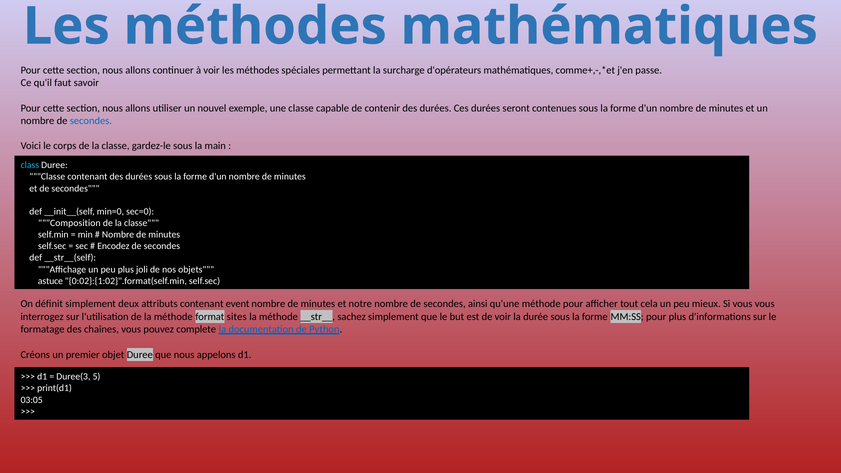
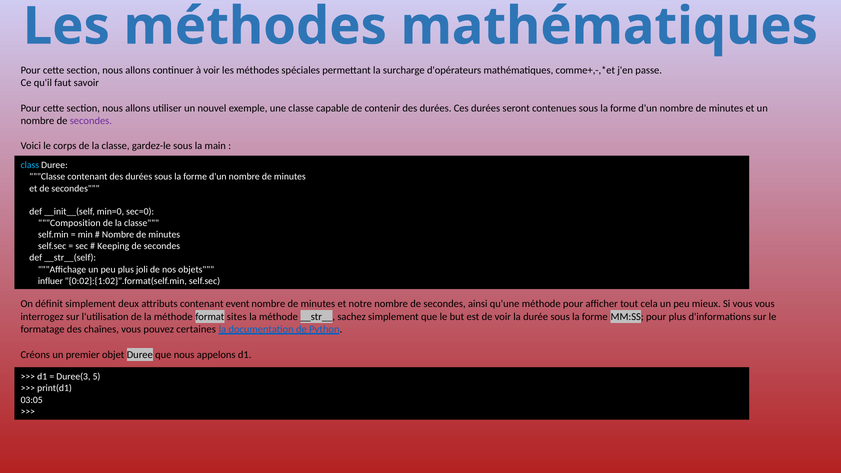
secondes at (91, 121) colour: blue -> purple
Encodez: Encodez -> Keeping
astuce: astuce -> influer
complete: complete -> certaines
